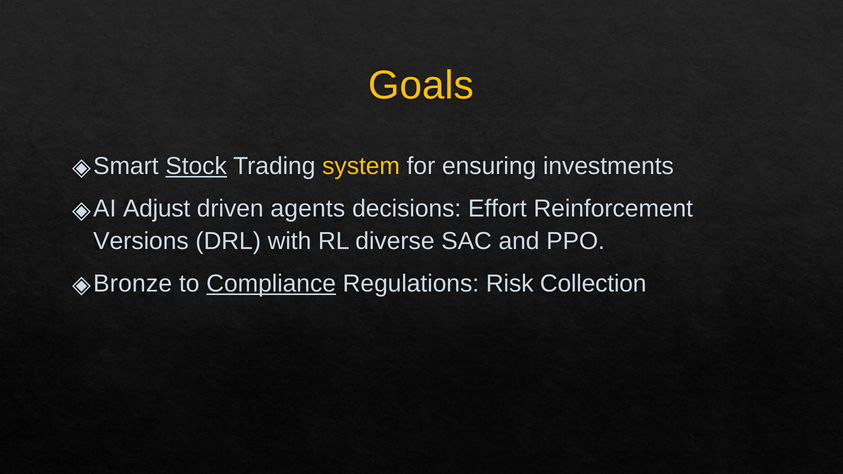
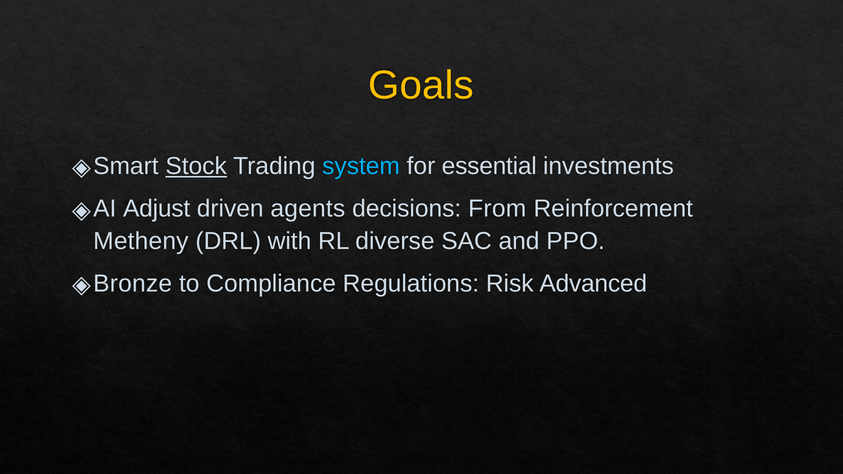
system colour: yellow -> light blue
ensuring: ensuring -> essential
Effort: Effort -> From
Versions: Versions -> Metheny
Compliance underline: present -> none
Collection: Collection -> Advanced
